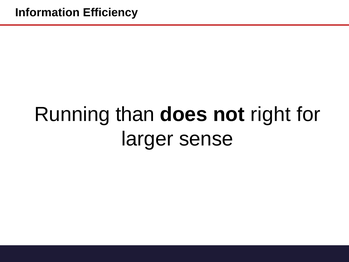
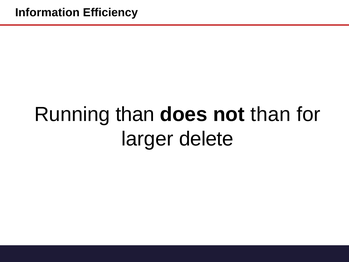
not right: right -> than
sense: sense -> delete
